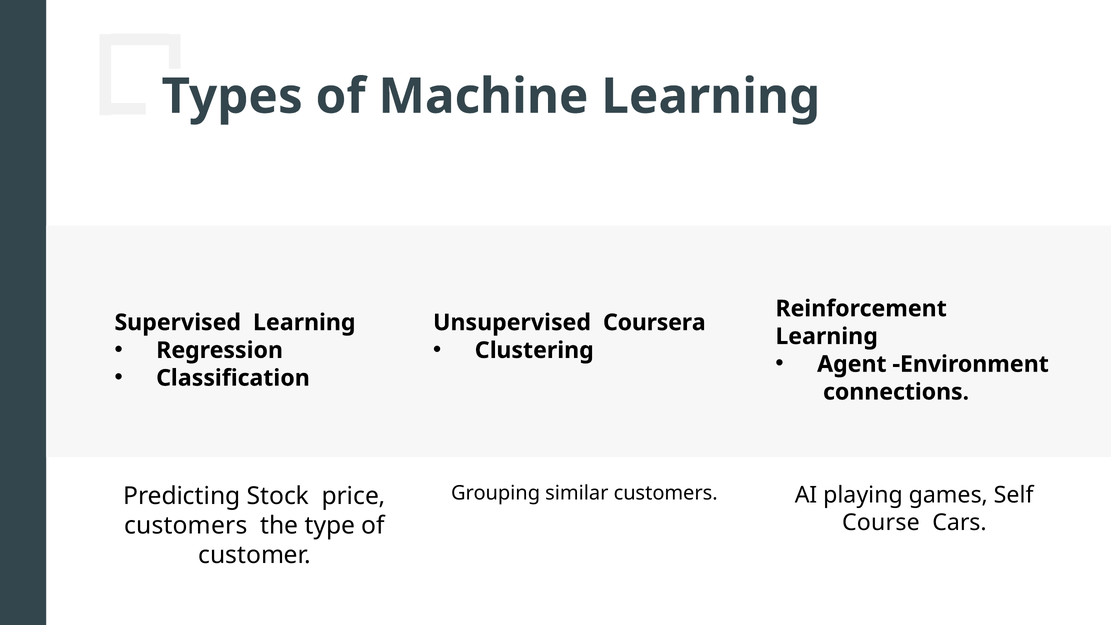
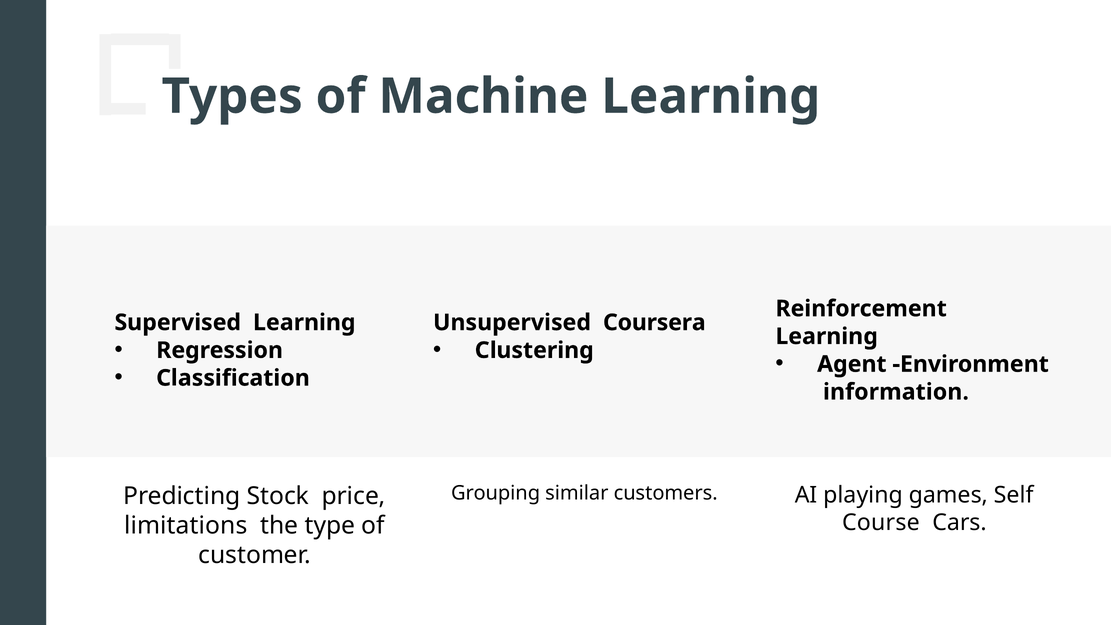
connections: connections -> information
customers at (186, 526): customers -> limitations
